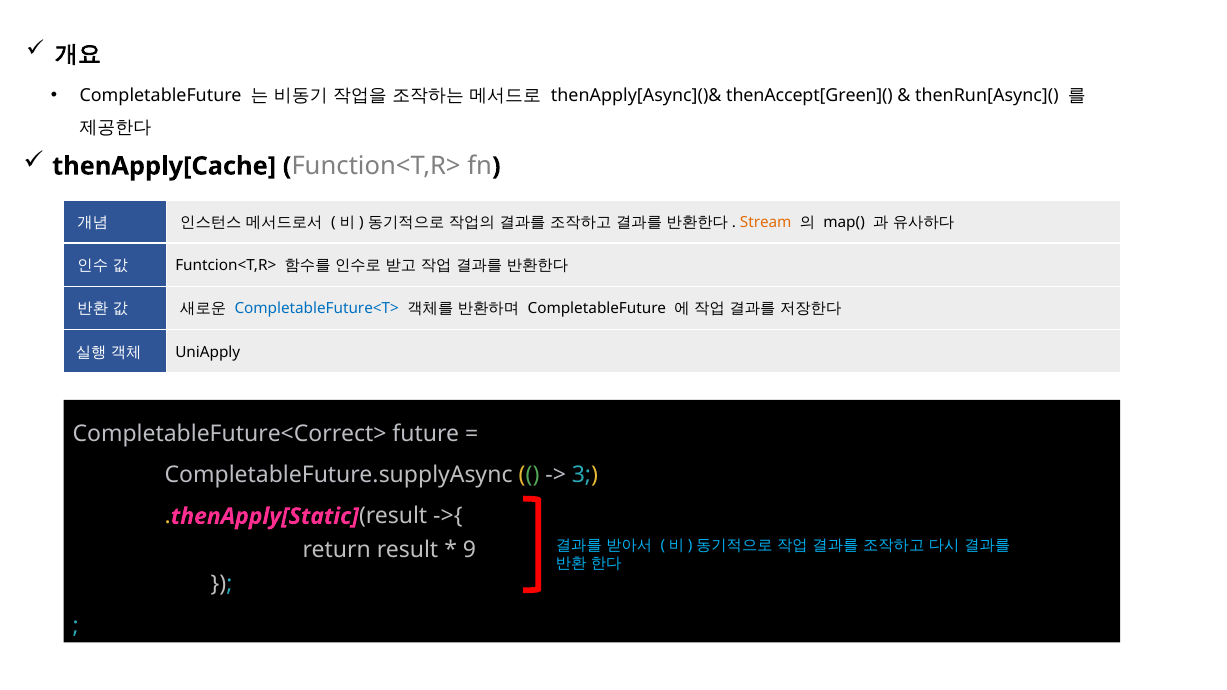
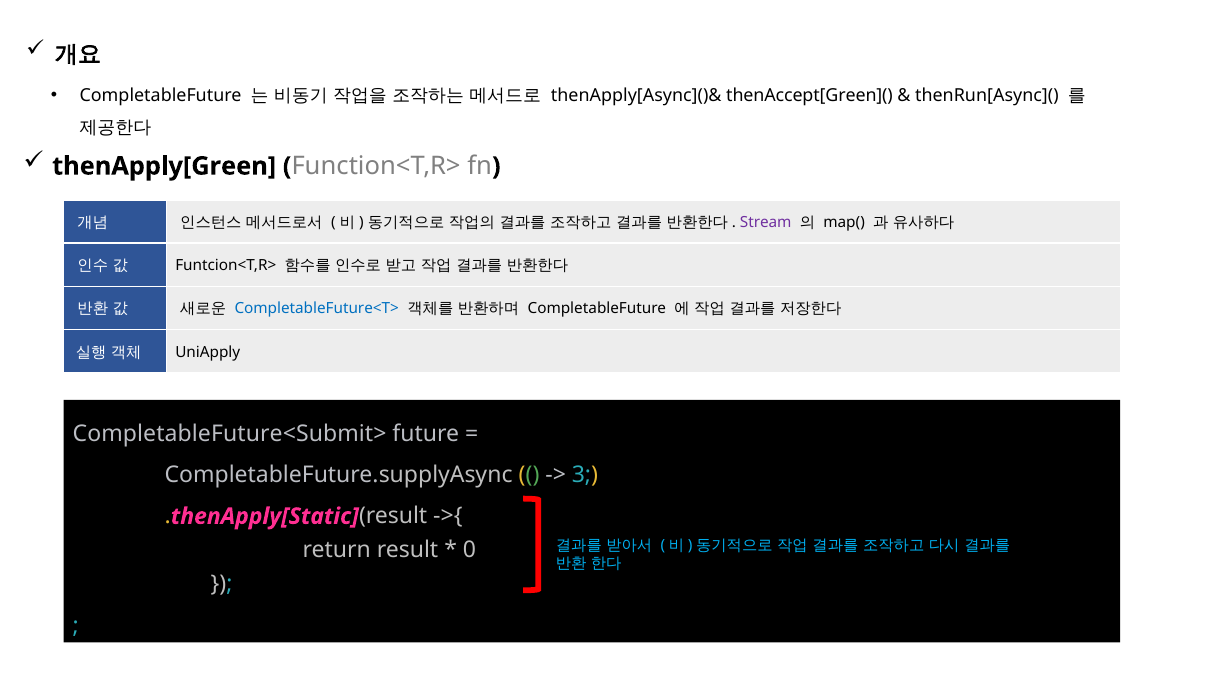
thenApply[Cache: thenApply[Cache -> thenApply[Green
Stream colour: orange -> purple
CompletableFuture<Correct>: CompletableFuture<Correct> -> CompletableFuture<Submit>
9: 9 -> 0
